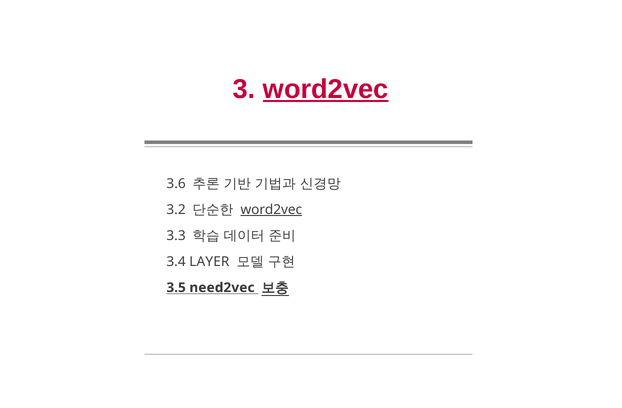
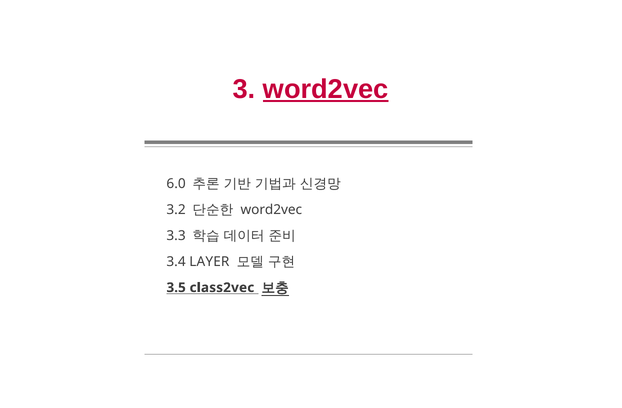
3.6: 3.6 -> 6.0
word2vec at (271, 210) underline: present -> none
need2vec: need2vec -> class2vec
